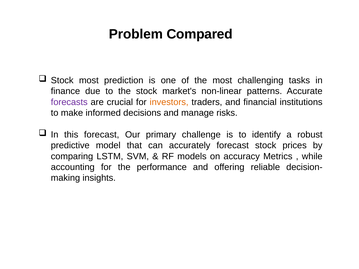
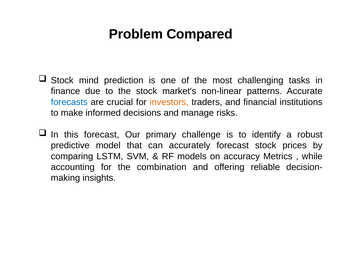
Stock most: most -> mind
forecasts colour: purple -> blue
performance: performance -> combination
